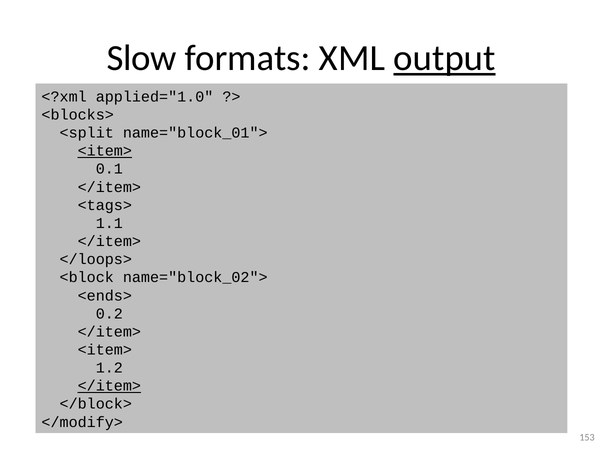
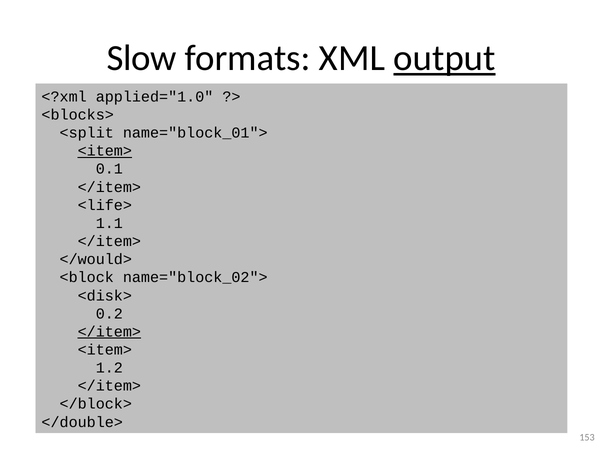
<tags>: <tags> -> <life>
</loops>: </loops> -> </would>
<ends>: <ends> -> <disk>
</item> at (109, 332) underline: none -> present
</item> at (109, 386) underline: present -> none
</modify>: </modify> -> </double>
